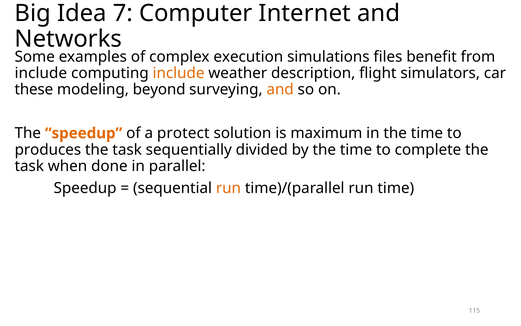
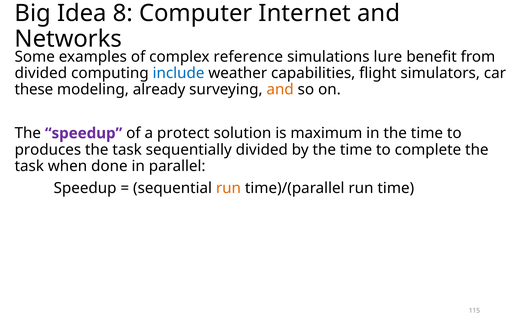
7: 7 -> 8
execution: execution -> reference
files: files -> lure
include at (41, 73): include -> divided
include at (179, 73) colour: orange -> blue
description: description -> capabilities
beyond: beyond -> already
speedup at (84, 133) colour: orange -> purple
